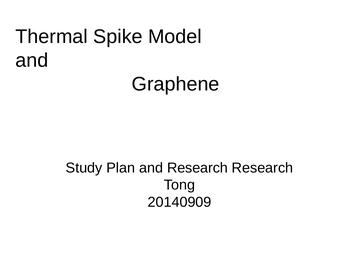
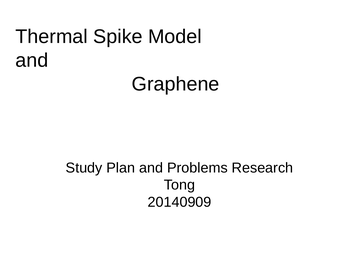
and Research: Research -> Problems
